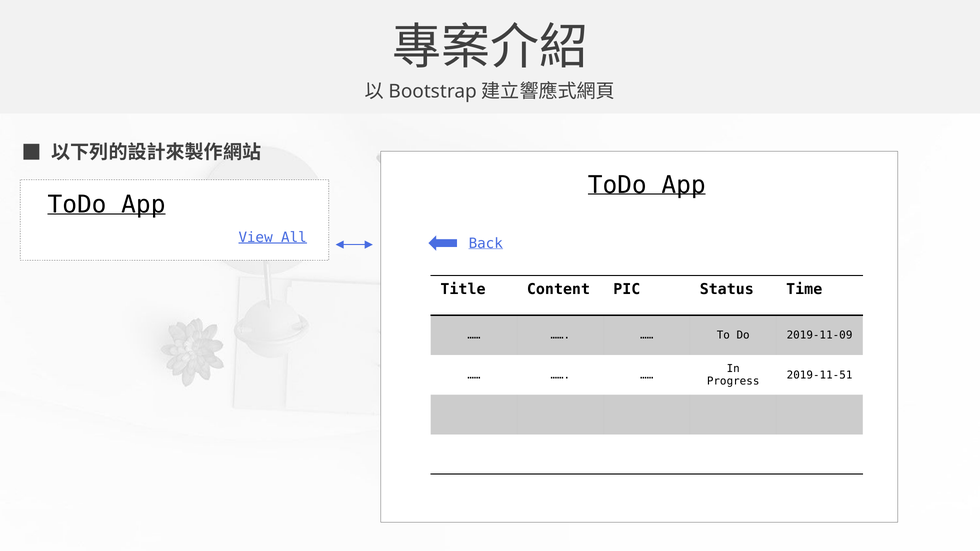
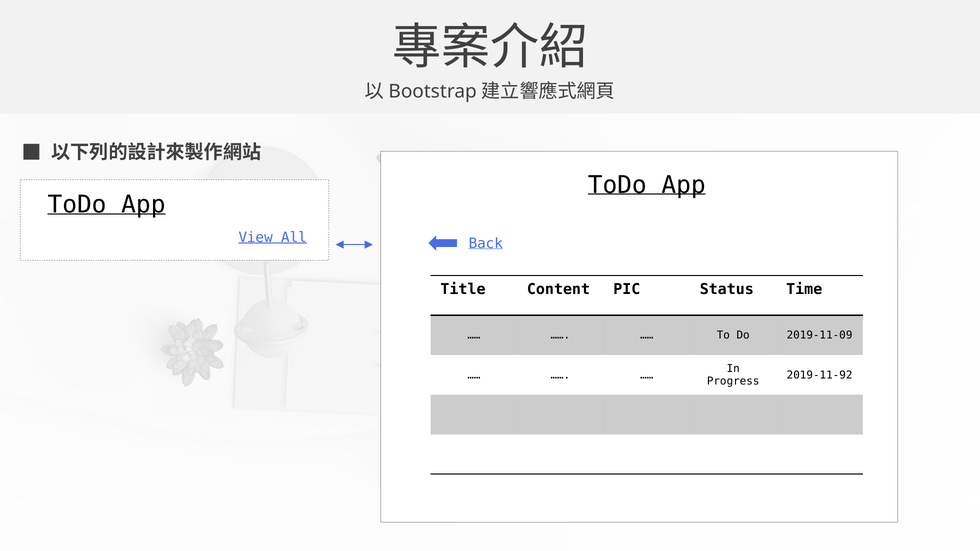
2019-11-51: 2019-11-51 -> 2019-11-92
